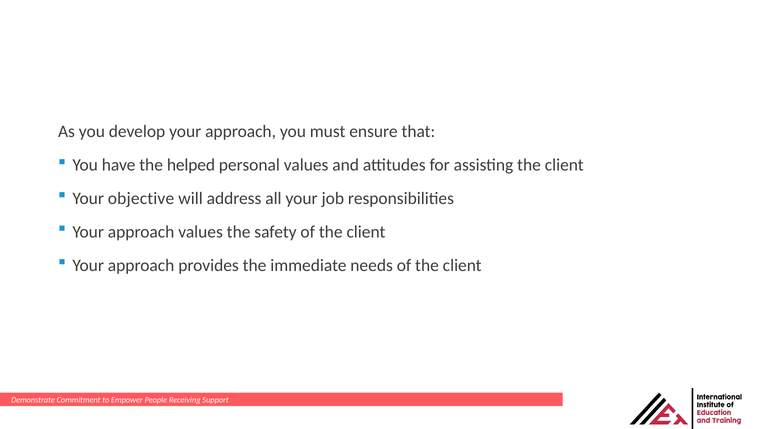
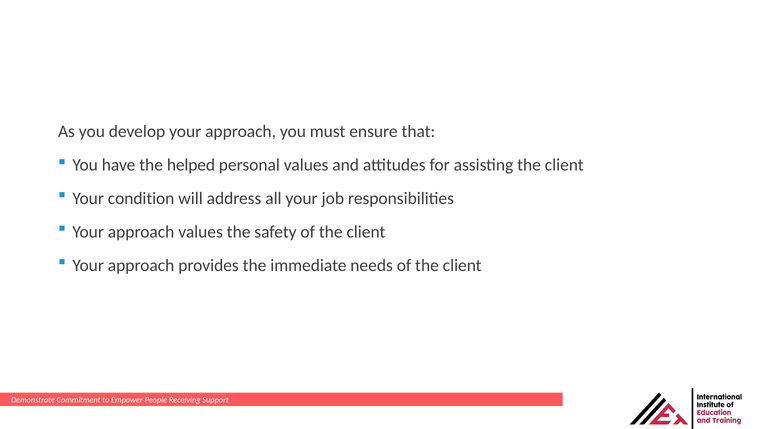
objective: objective -> condition
